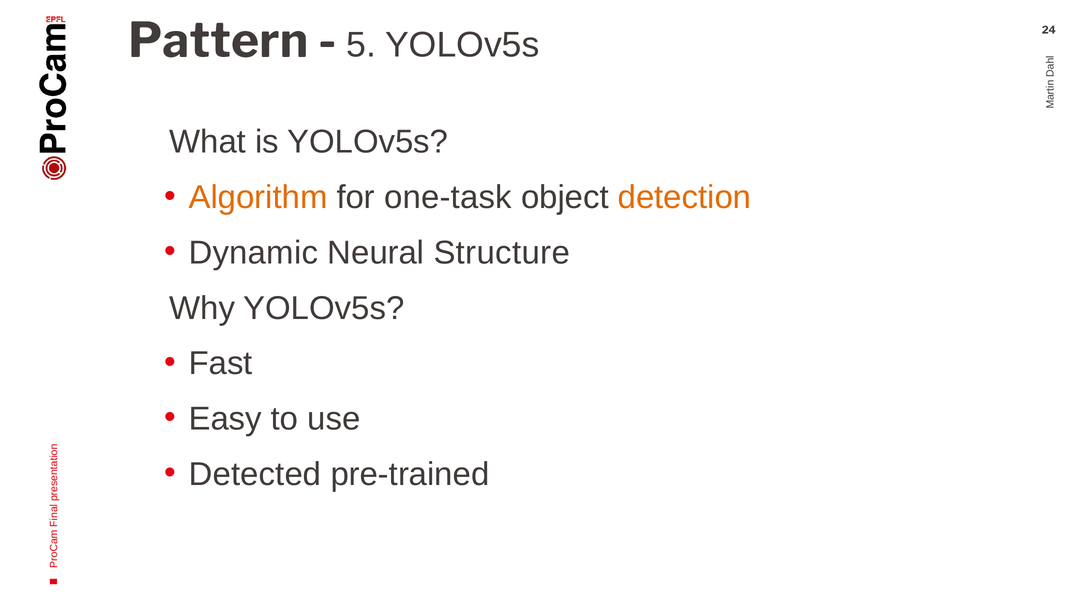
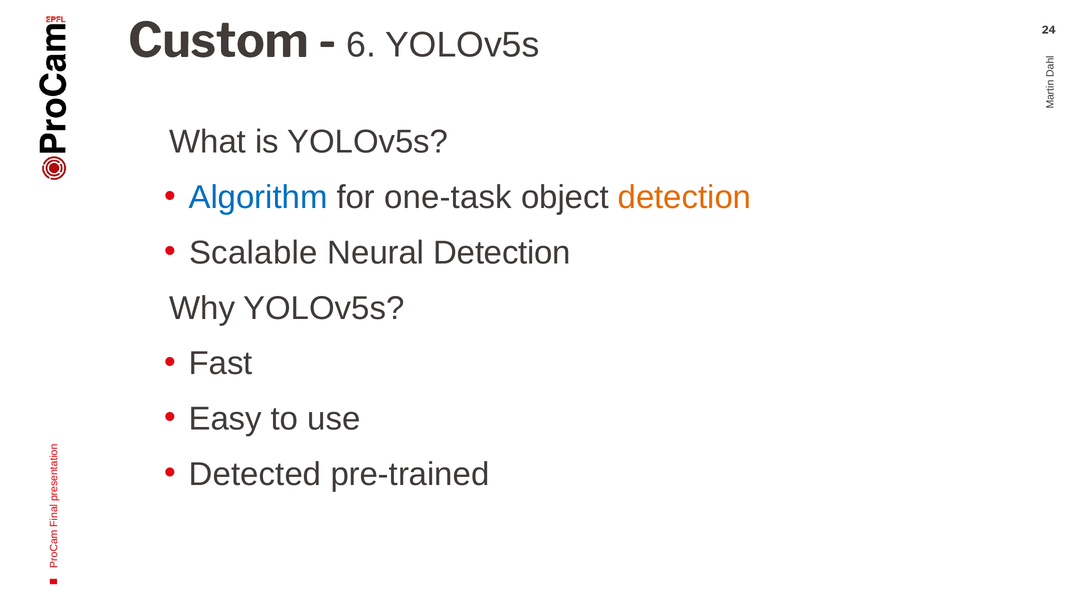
Pattern: Pattern -> Custom
5: 5 -> 6
Algorithm colour: orange -> blue
Dynamic: Dynamic -> Scalable
Neural Structure: Structure -> Detection
